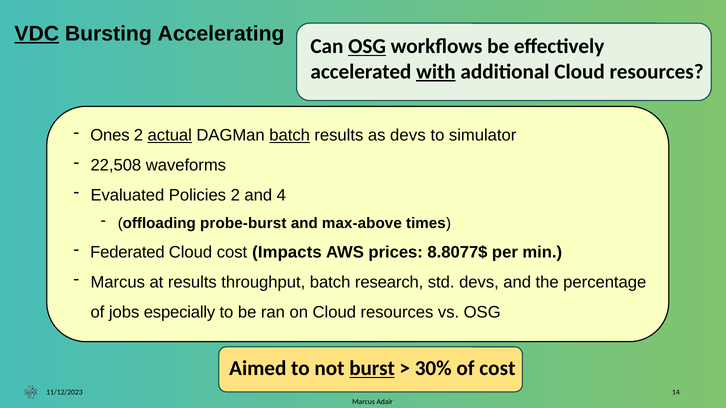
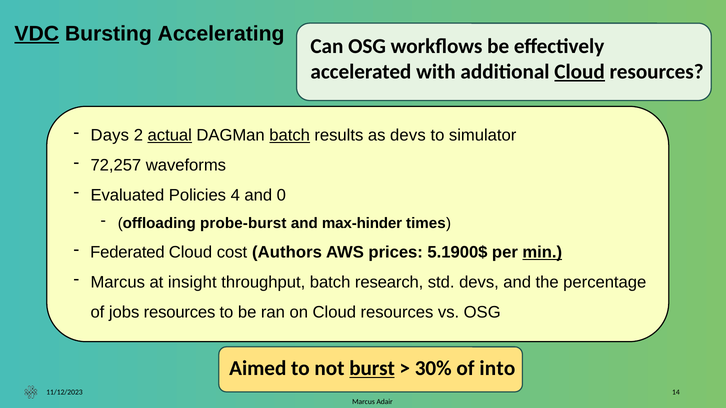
OSG at (367, 46) underline: present -> none
with underline: present -> none
Cloud at (580, 72) underline: none -> present
Ones: Ones -> Days
22,508: 22,508 -> 72,257
Policies 2: 2 -> 4
4: 4 -> 0
max-above: max-above -> max-hinder
Impacts: Impacts -> Authors
8.8077$: 8.8077$ -> 5.1900$
min underline: none -> present
at results: results -> insight
jobs especially: especially -> resources
of cost: cost -> into
